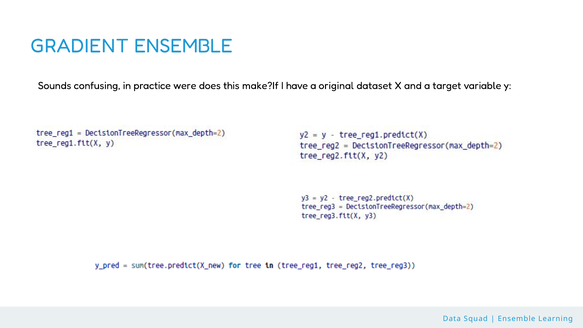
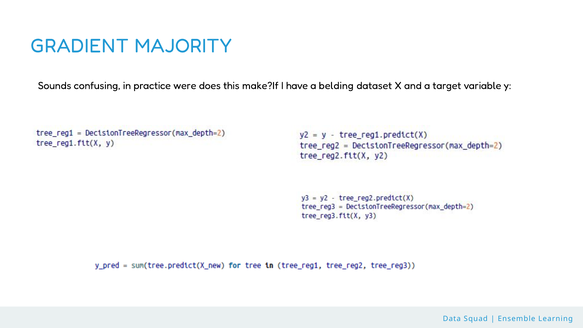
GRADIENT ENSEMBLE: ENSEMBLE -> MAJORITY
original: original -> belding
